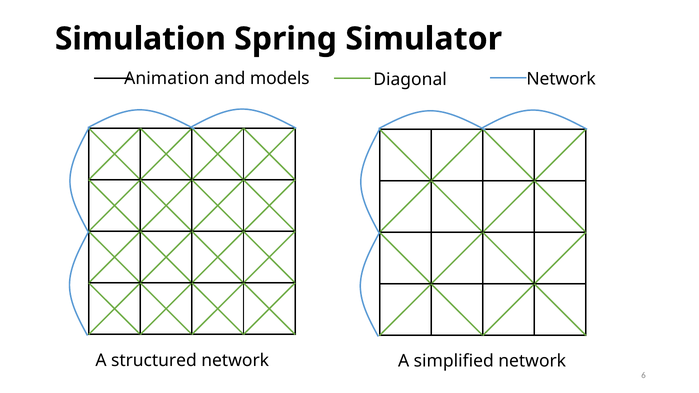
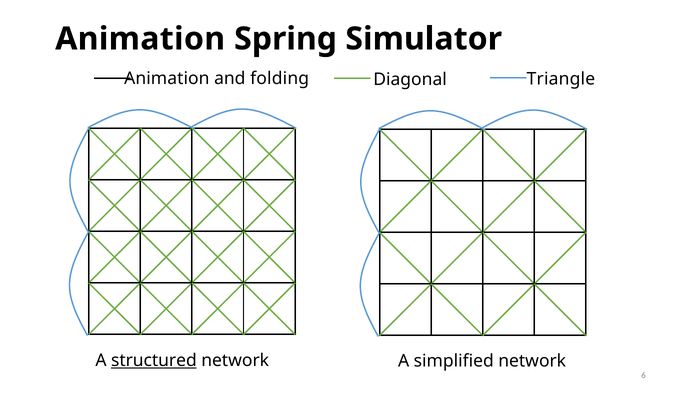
Simulation at (140, 39): Simulation -> Animation
models: models -> folding
Diagonal Network: Network -> Triangle
structured underline: none -> present
